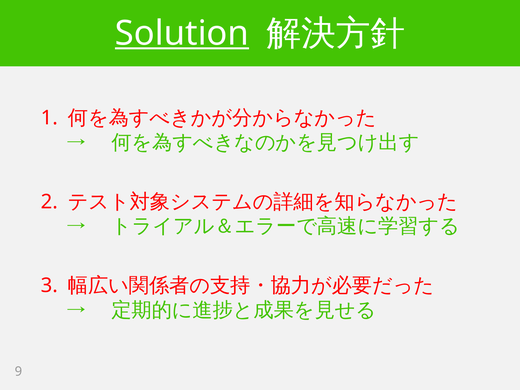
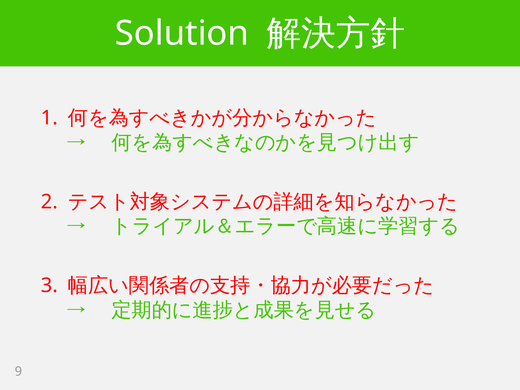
Solution underline: present -> none
